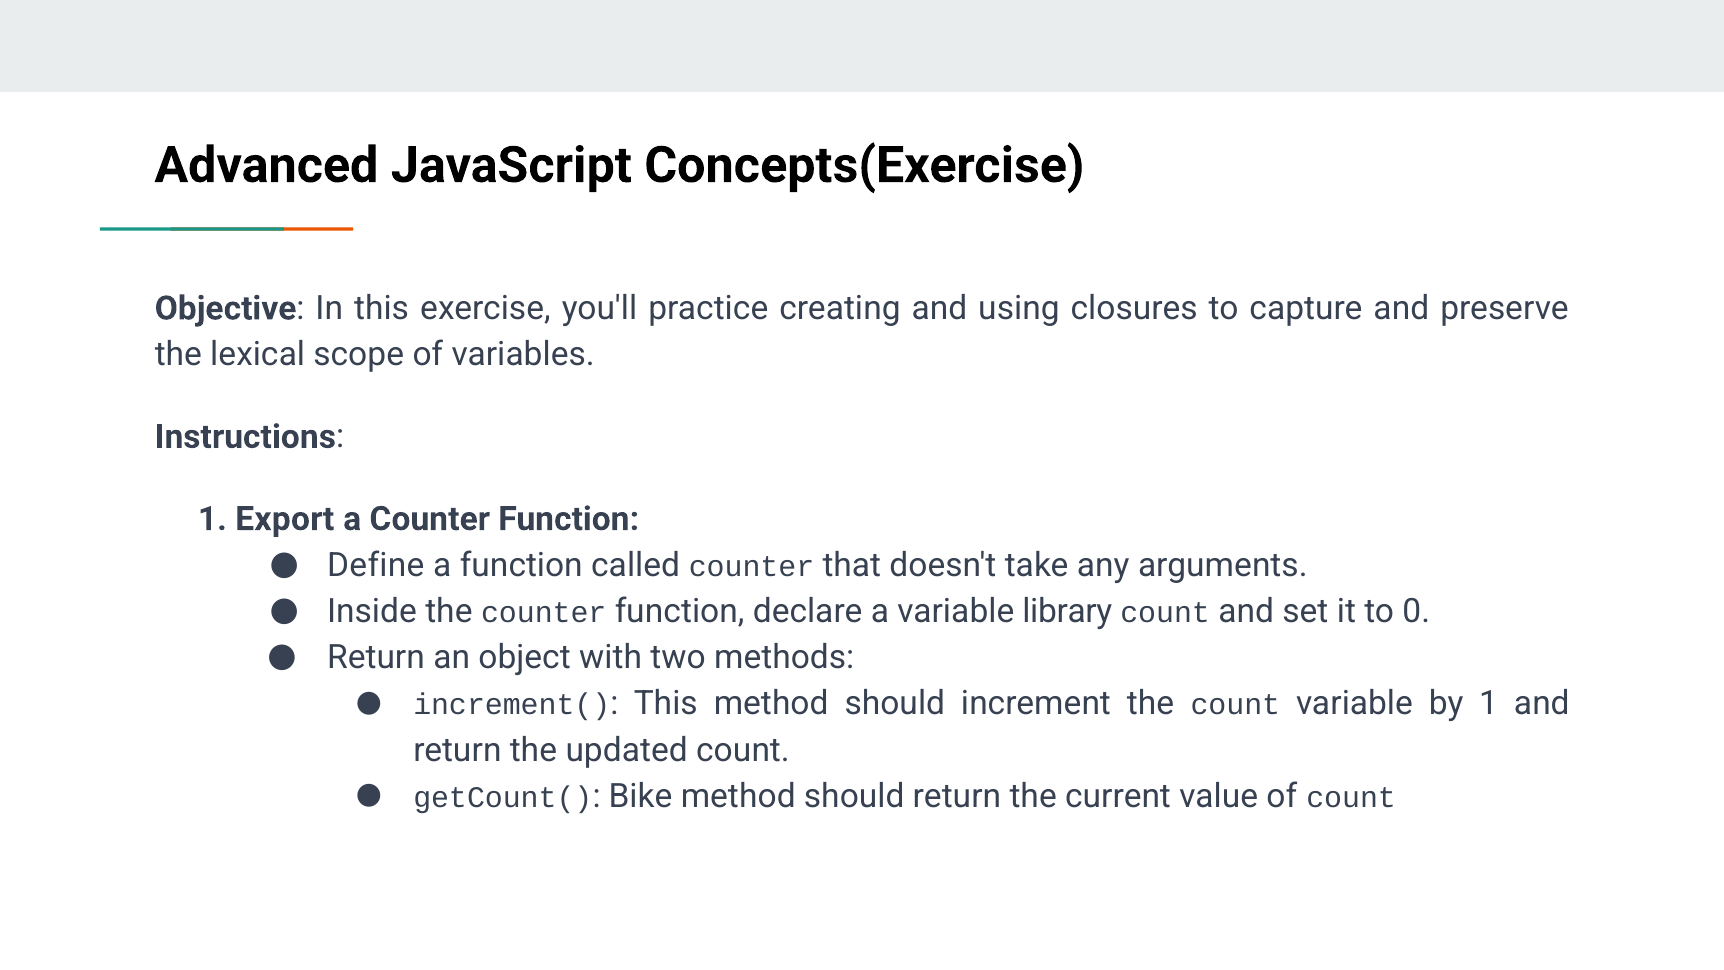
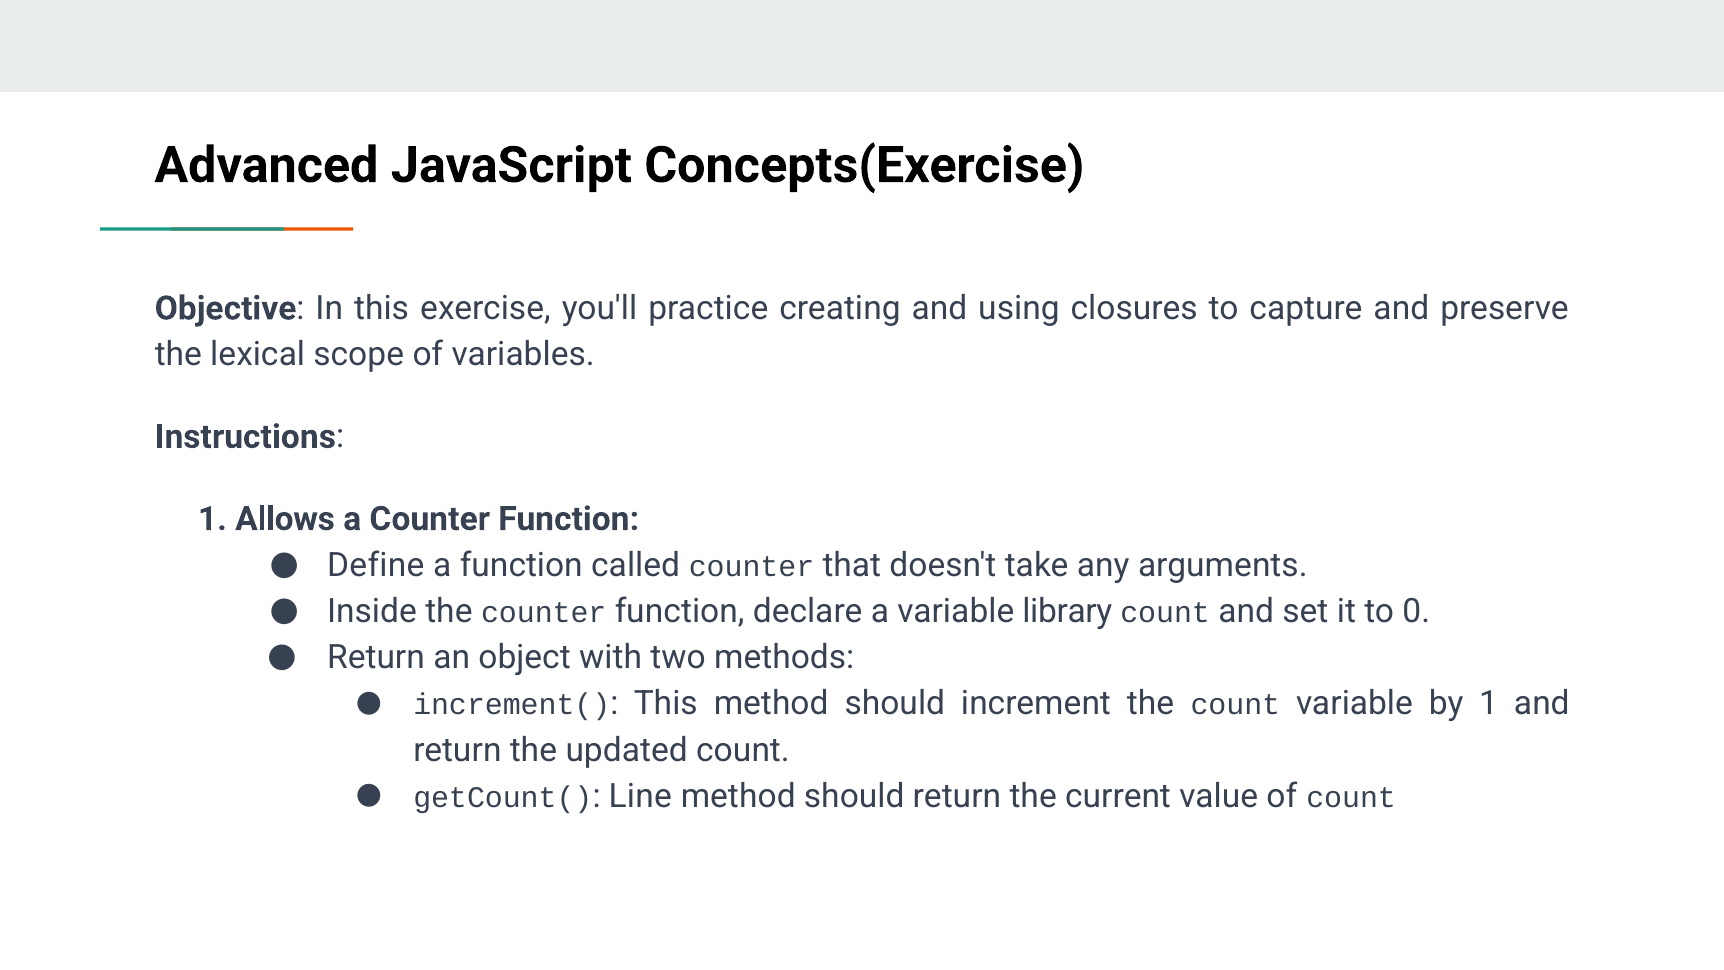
Export: Export -> Allows
Bike: Bike -> Line
